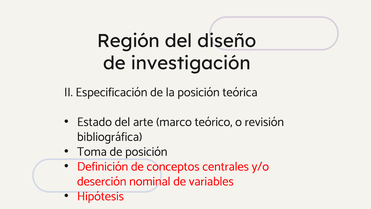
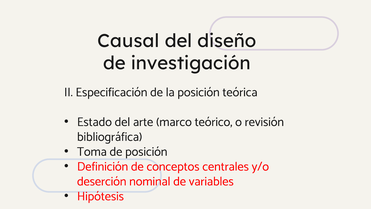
Región: Región -> Causal
